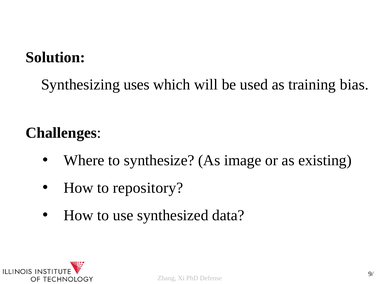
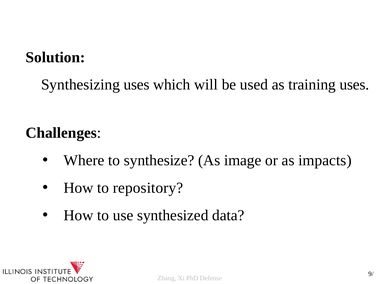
training bias: bias -> uses
existing: existing -> impacts
